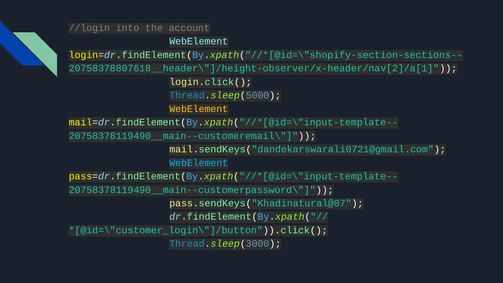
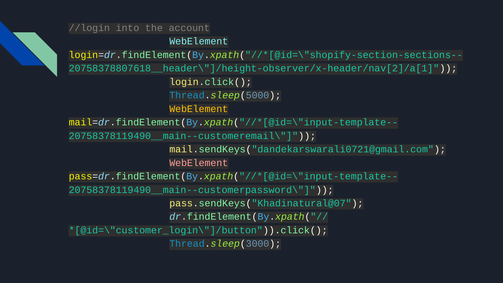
WebElement at (199, 163) colour: light blue -> pink
